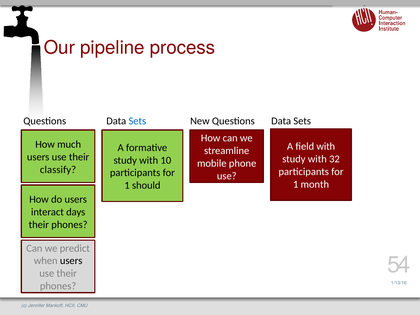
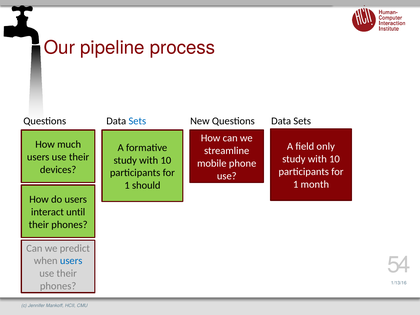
field with: with -> only
32 at (334, 159): 32 -> 10
classify: classify -> devices
days: days -> until
users at (71, 261) colour: black -> blue
